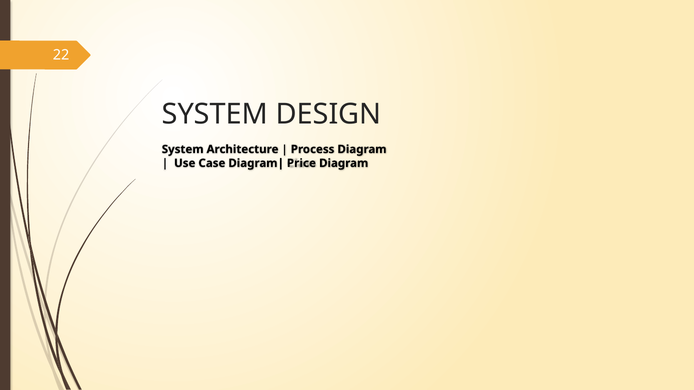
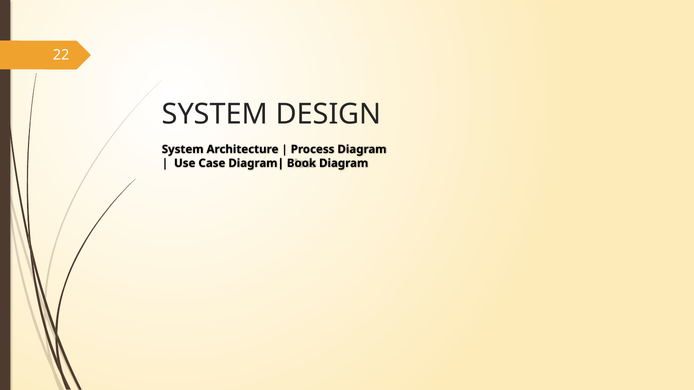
Price: Price -> Book
